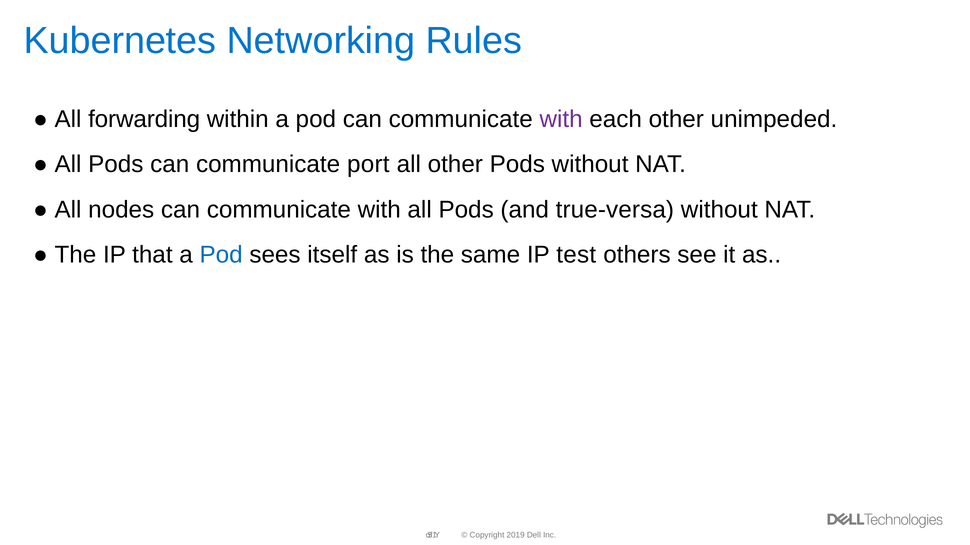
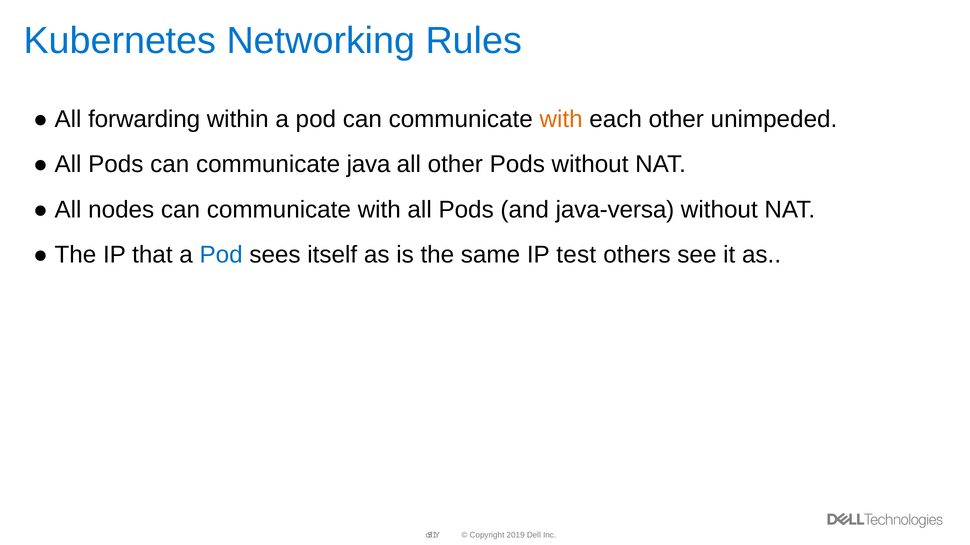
with at (561, 119) colour: purple -> orange
port: port -> java
true-versa: true-versa -> java-versa
